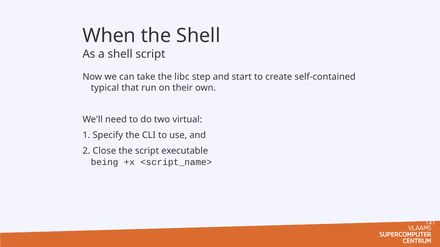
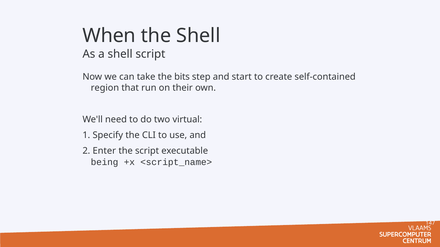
libc: libc -> bits
typical: typical -> region
Close: Close -> Enter
